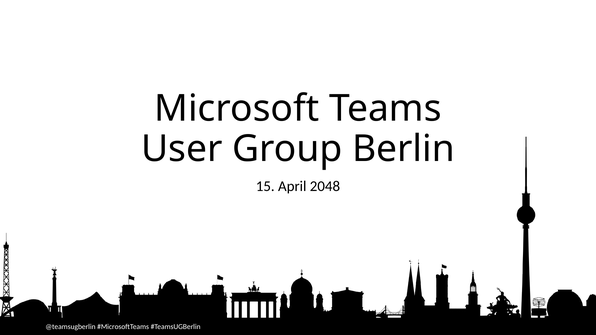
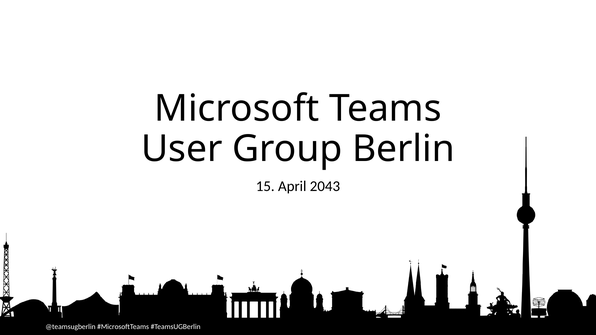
2048: 2048 -> 2043
